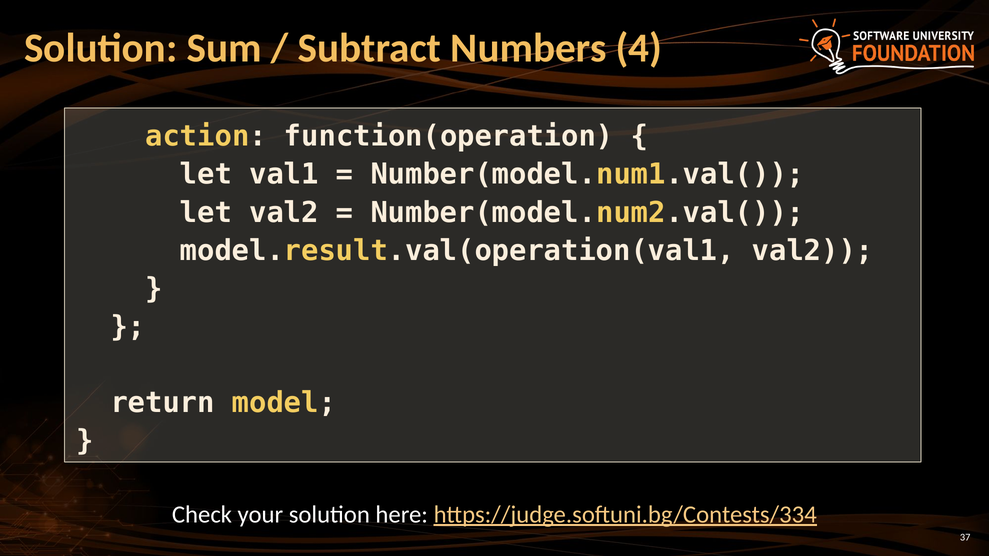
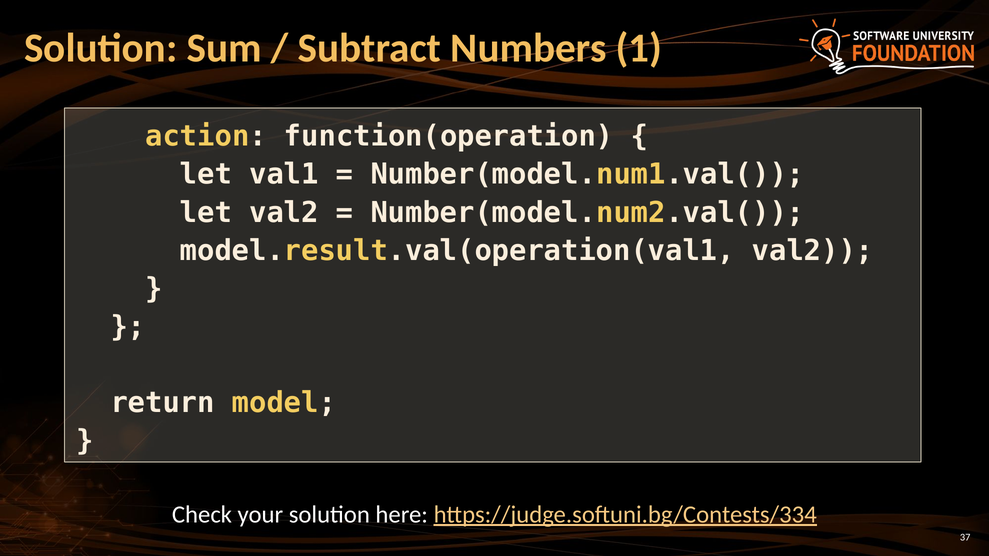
4: 4 -> 1
